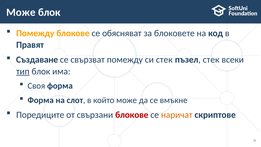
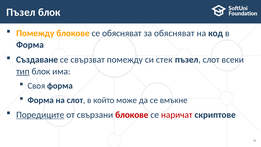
Може at (21, 12): Може -> Пъзел
за блоковете: блоковете -> обясняват
Правят at (30, 45): Правят -> Форма
пъзел стек: стек -> слот
Поредиците underline: none -> present
наричат colour: orange -> red
